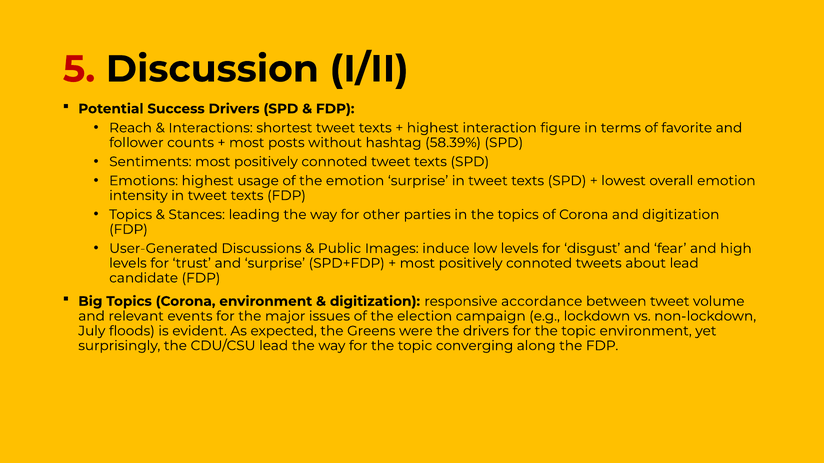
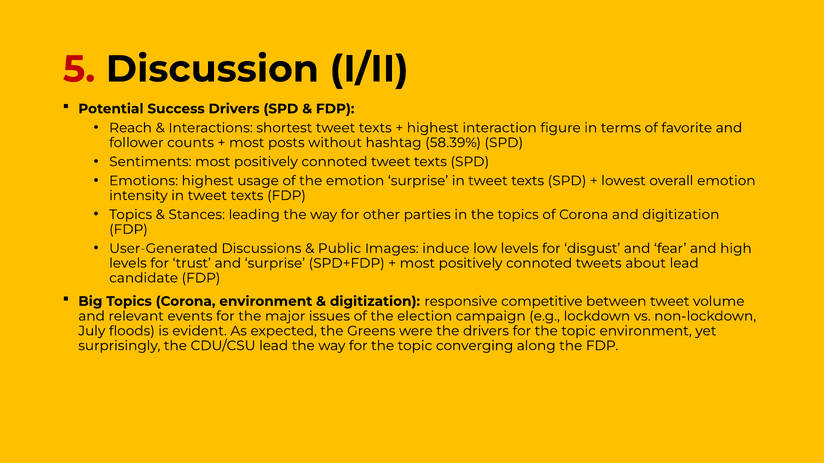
accordance: accordance -> competitive
